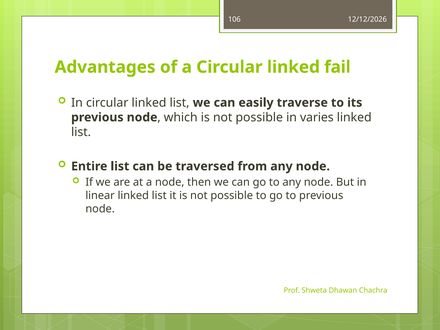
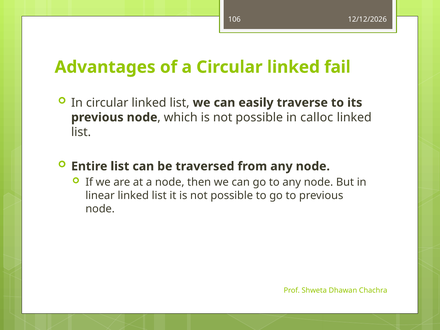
varies: varies -> calloc
